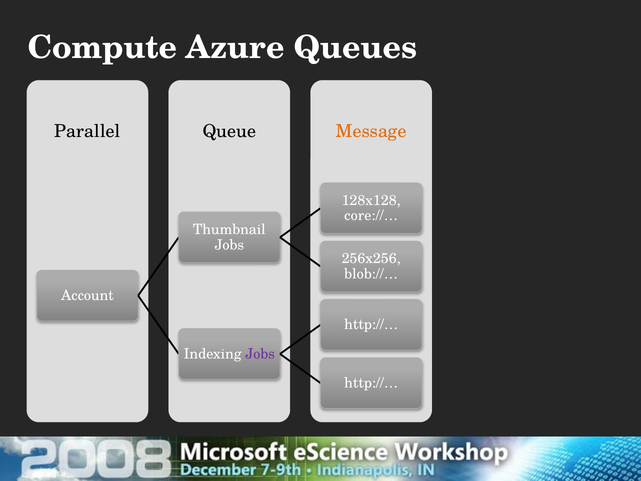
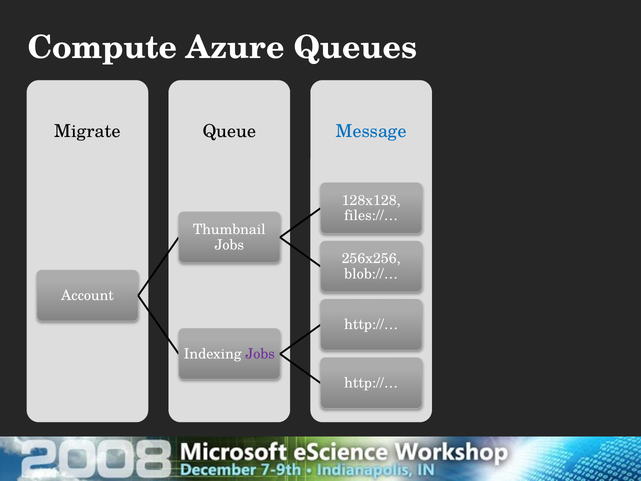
Parallel: Parallel -> Migrate
Message colour: orange -> blue
core://…: core://… -> files://…
